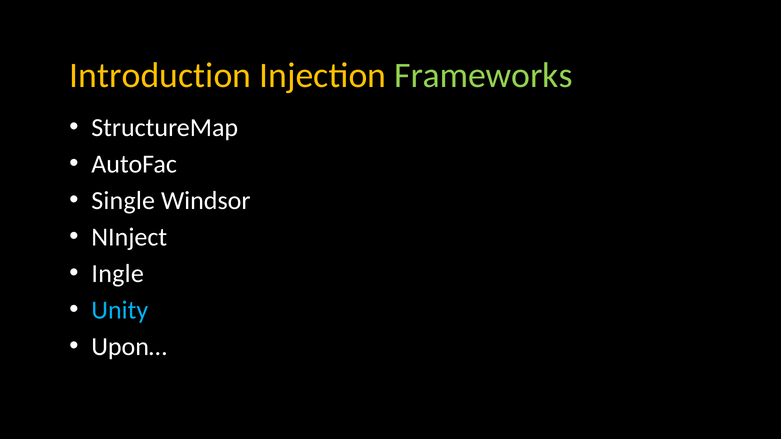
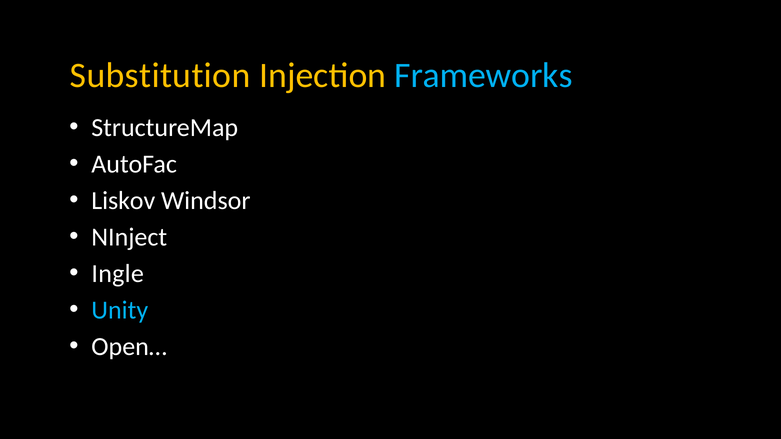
Introduction: Introduction -> Substitution
Frameworks colour: light green -> light blue
Single: Single -> Liskov
Upon…: Upon… -> Open…
